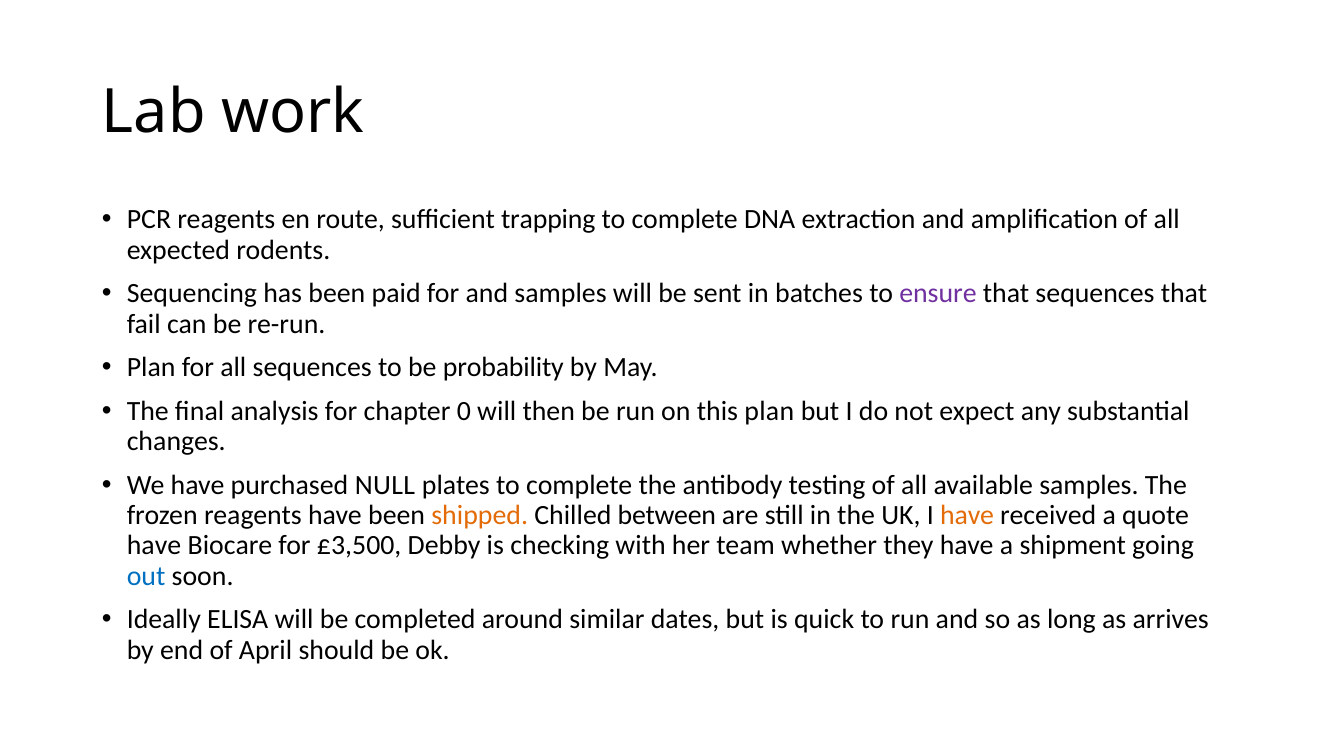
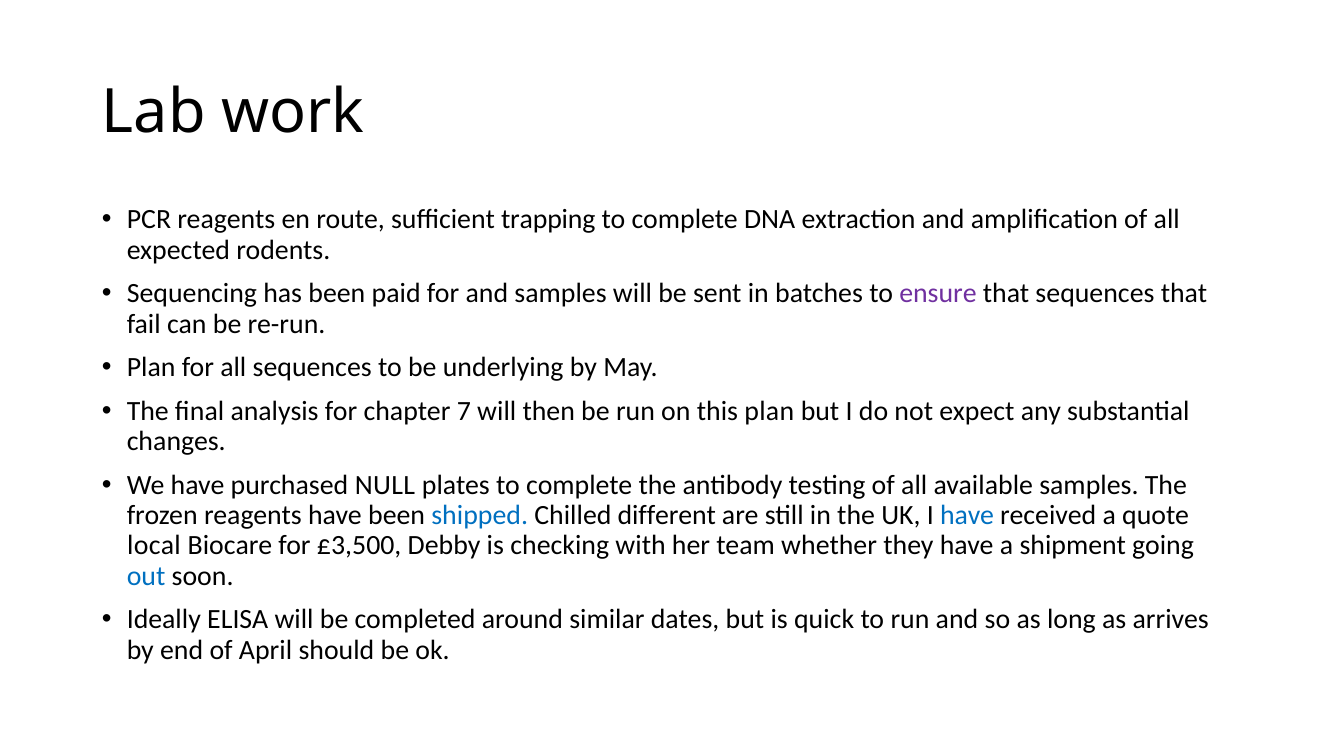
probability: probability -> underlying
0: 0 -> 7
shipped colour: orange -> blue
between: between -> different
have at (967, 516) colour: orange -> blue
have at (154, 546): have -> local
